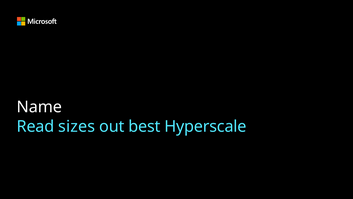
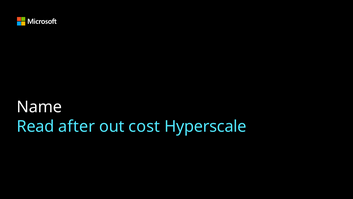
sizes: sizes -> after
best: best -> cost
